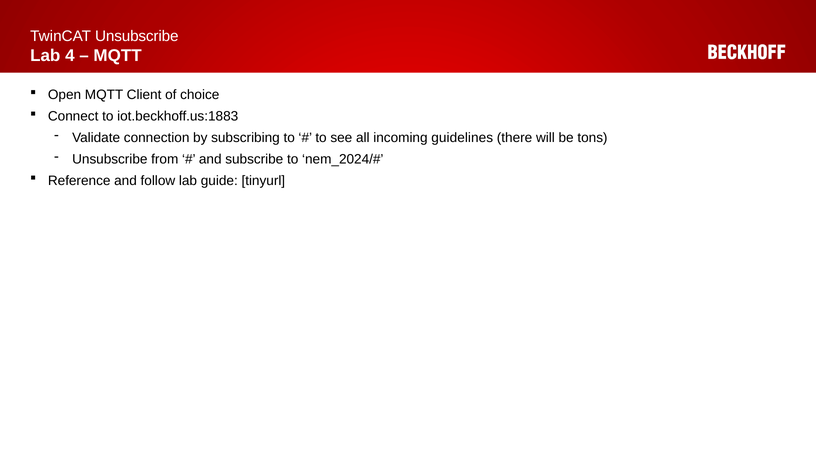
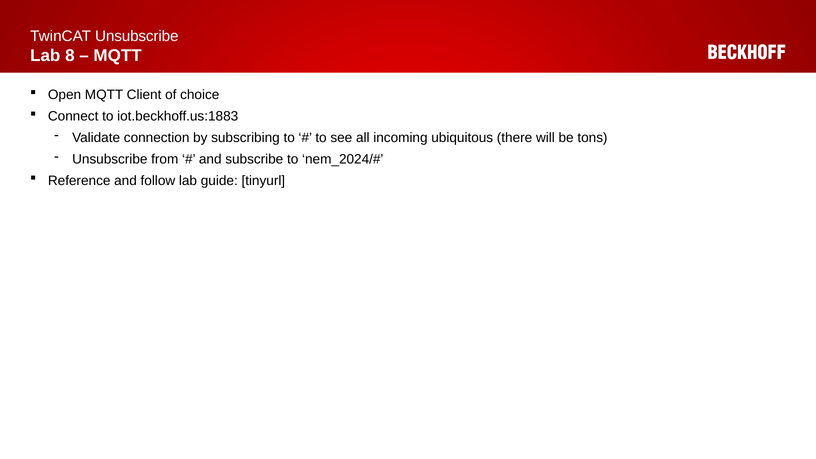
4: 4 -> 8
guidelines: guidelines -> ubiquitous
